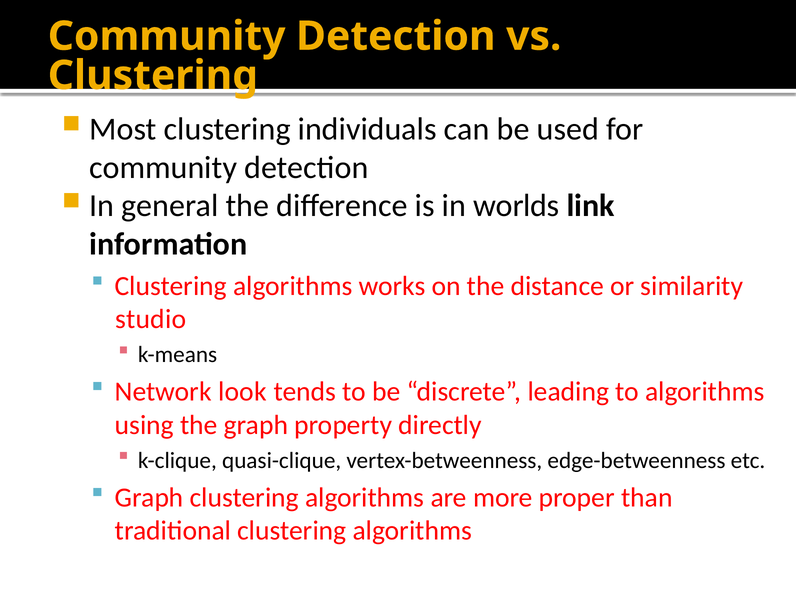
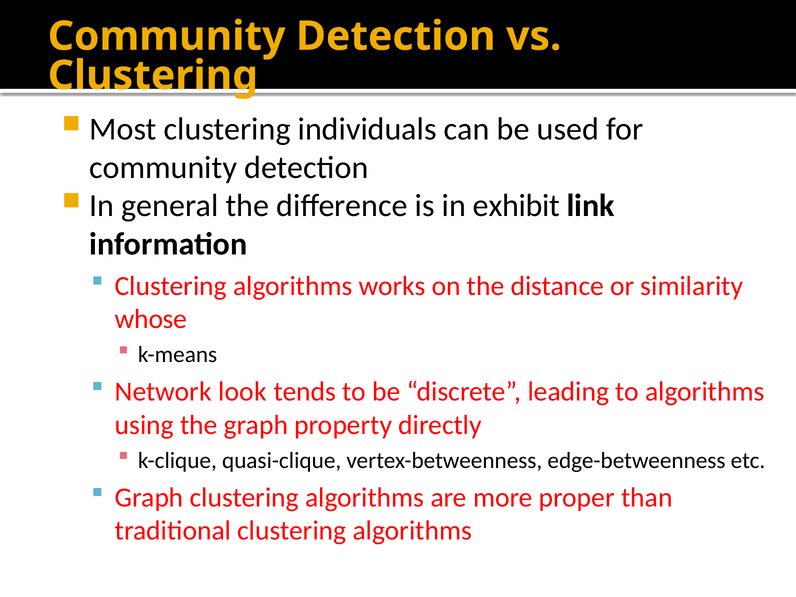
worlds: worlds -> exhibit
studio: studio -> whose
